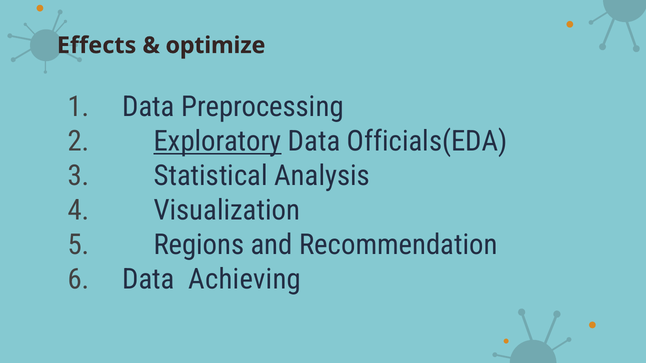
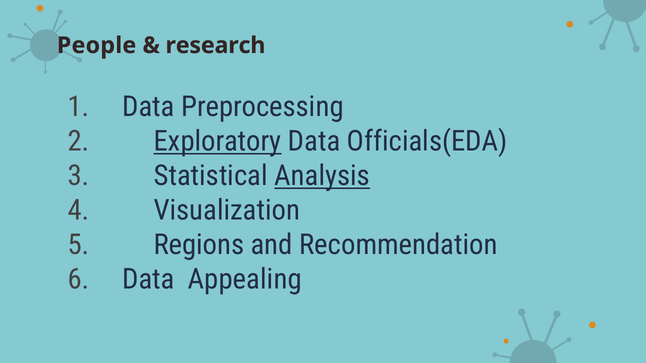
Effects: Effects -> People
optimize: optimize -> research
Analysis underline: none -> present
Achieving: Achieving -> Appealing
